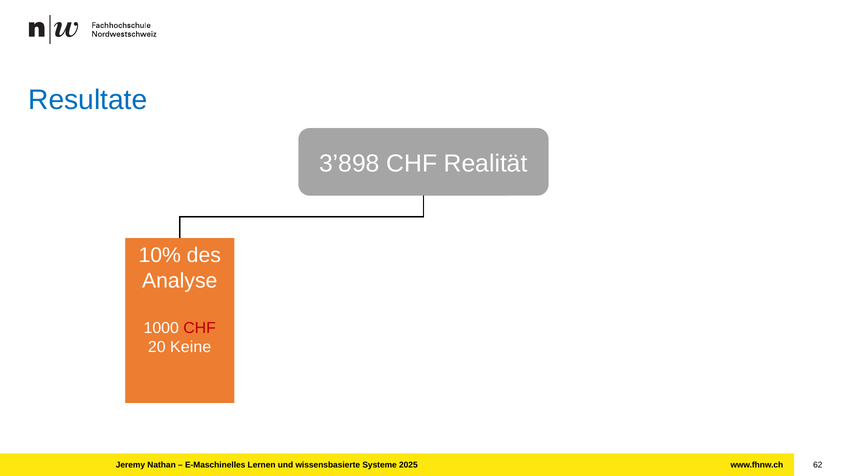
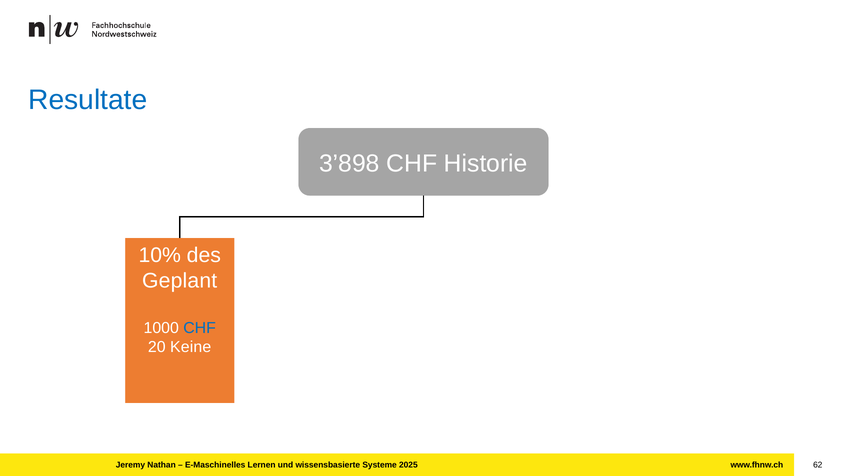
Realität: Realität -> Historie
Analyse: Analyse -> Geplant
CHF at (200, 328) colour: red -> blue
